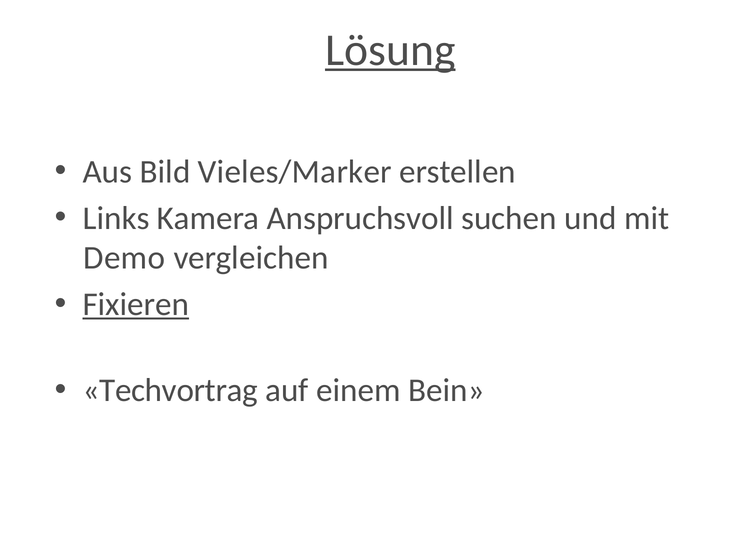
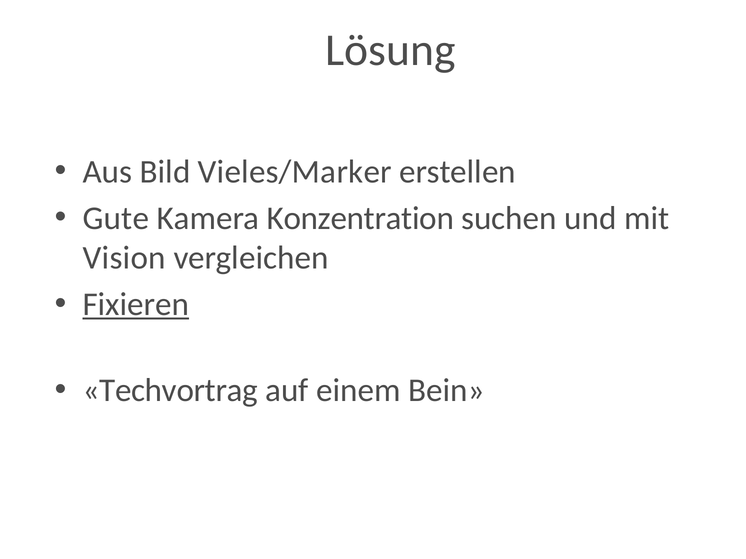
Lösung underline: present -> none
Links: Links -> Gute
Anspruchsvoll: Anspruchsvoll -> Konzentration
Demo: Demo -> Vision
